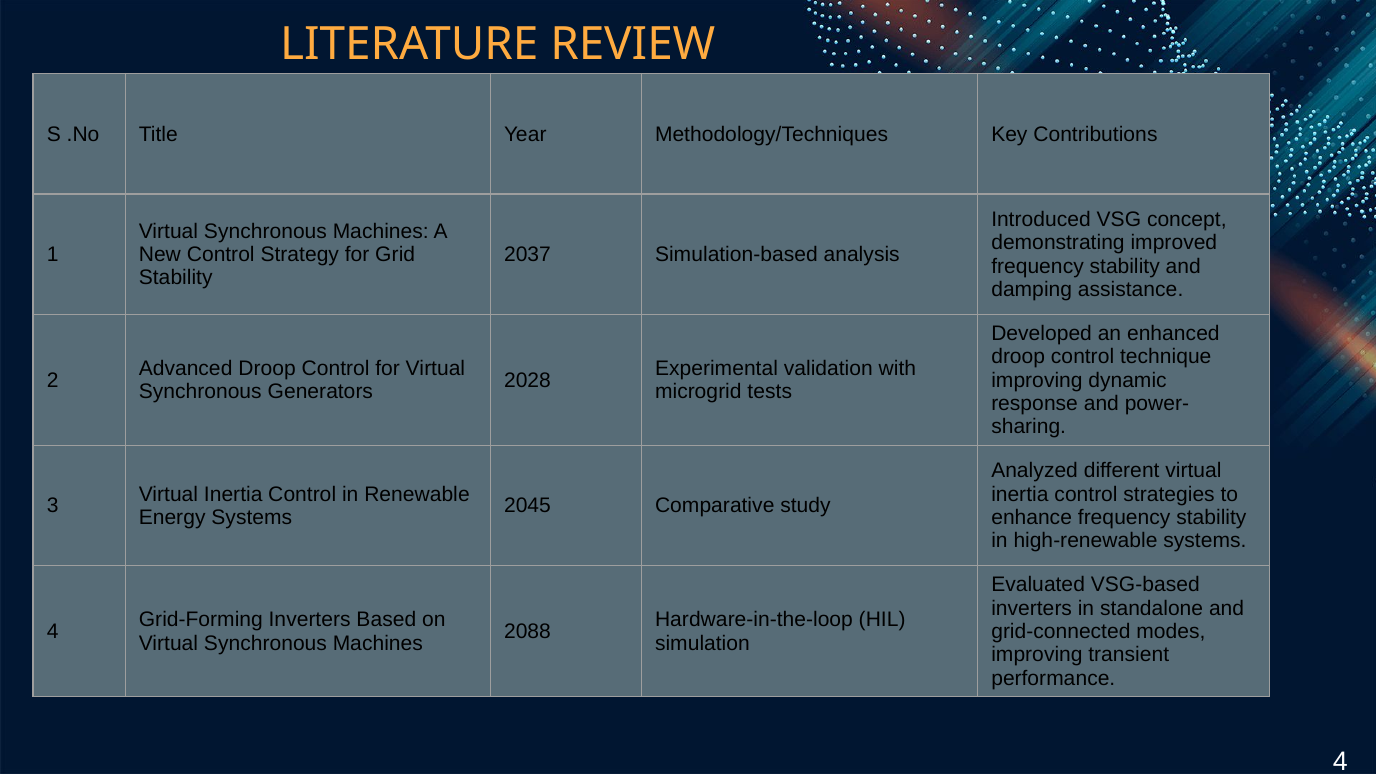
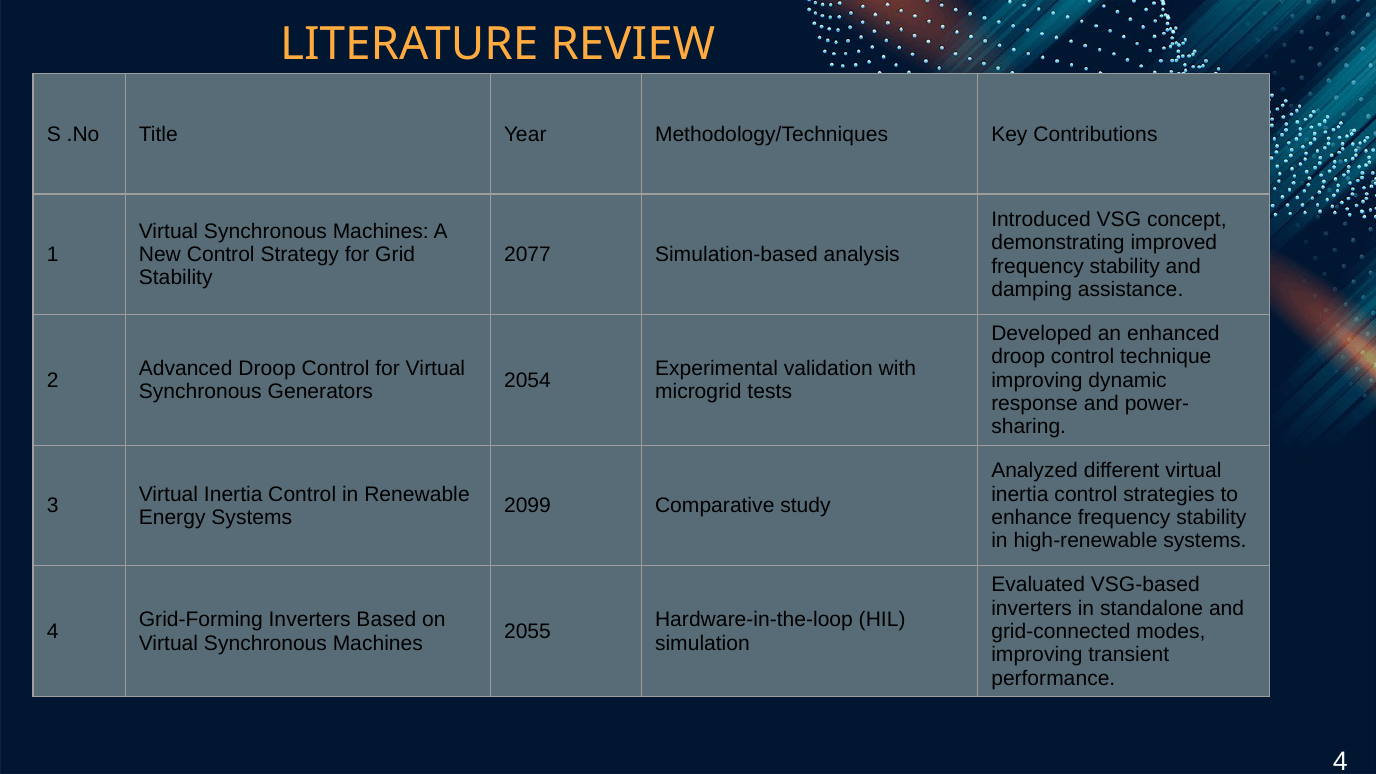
2037: 2037 -> 2077
2028: 2028 -> 2054
2045: 2045 -> 2099
2088: 2088 -> 2055
